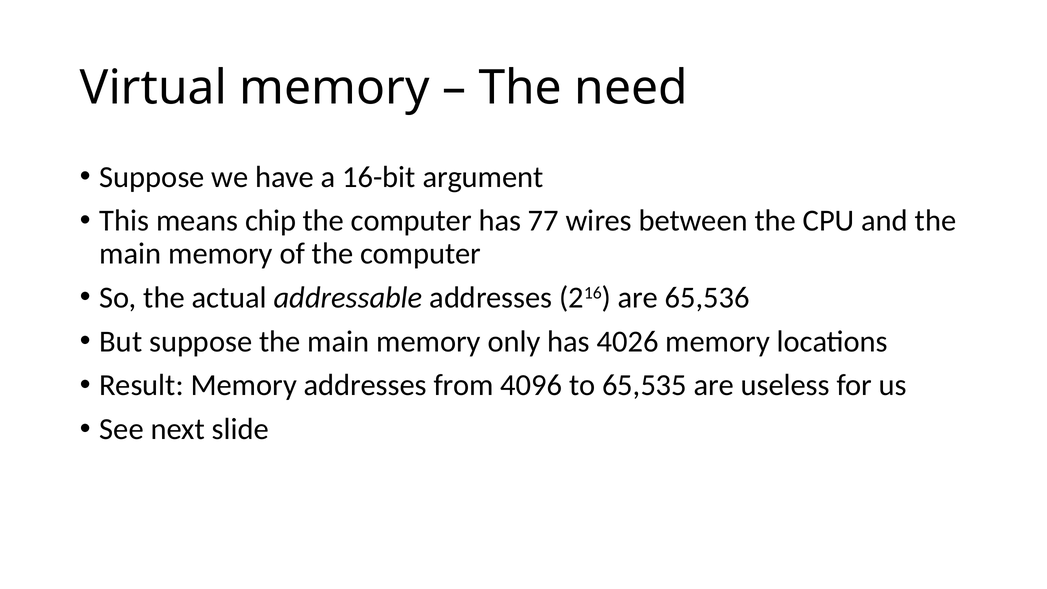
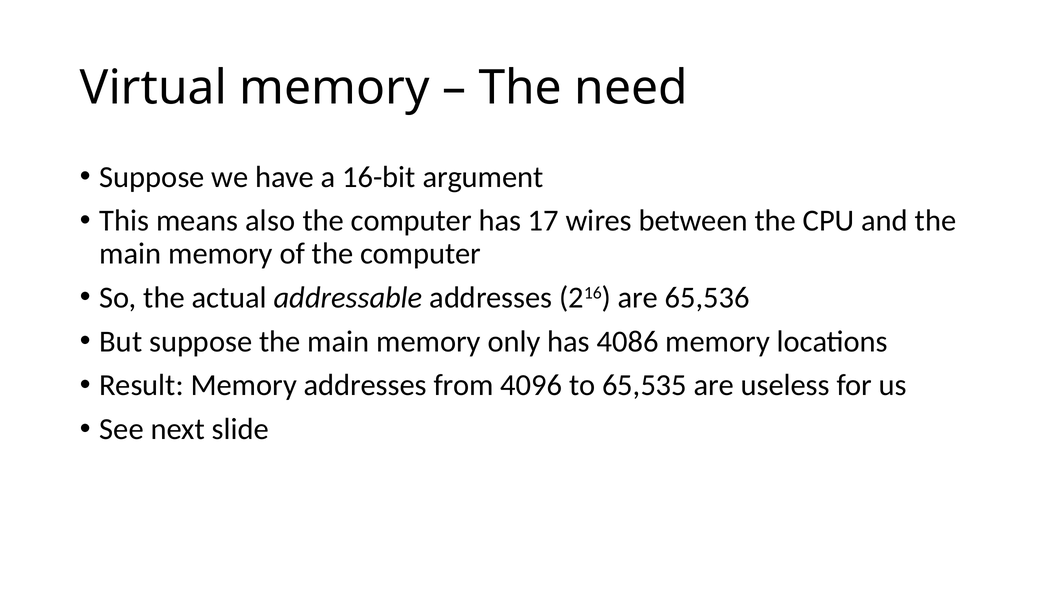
chip: chip -> also
77: 77 -> 17
4026: 4026 -> 4086
